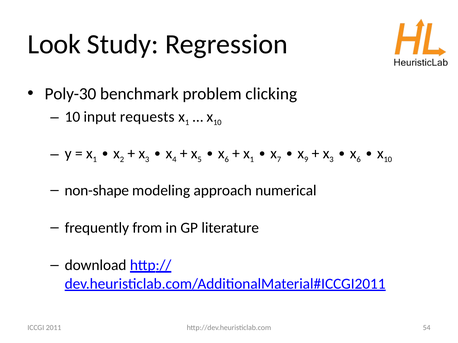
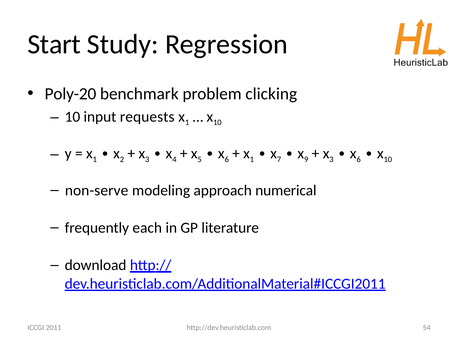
Look: Look -> Start
Poly-30: Poly-30 -> Poly-20
non-shape: non-shape -> non-serve
from: from -> each
